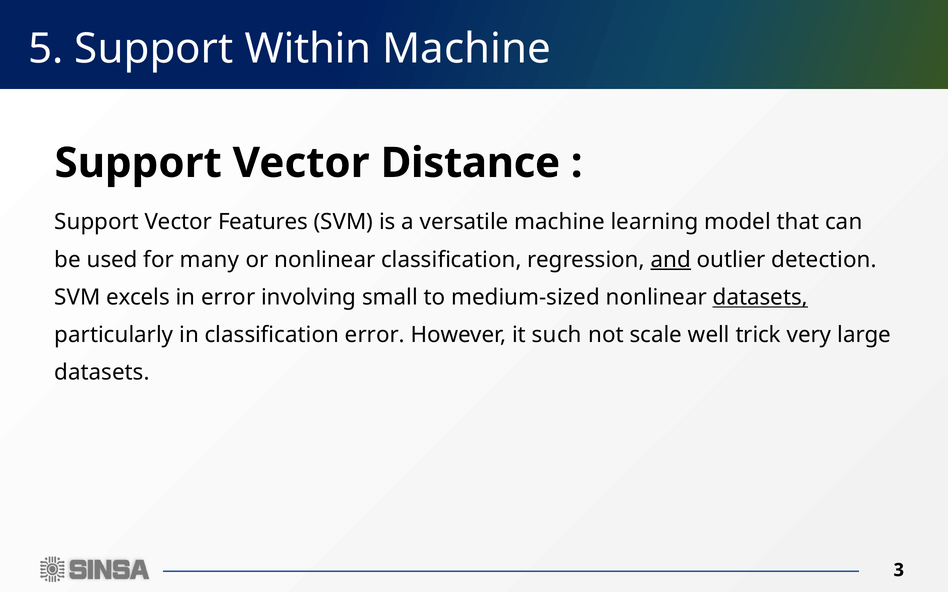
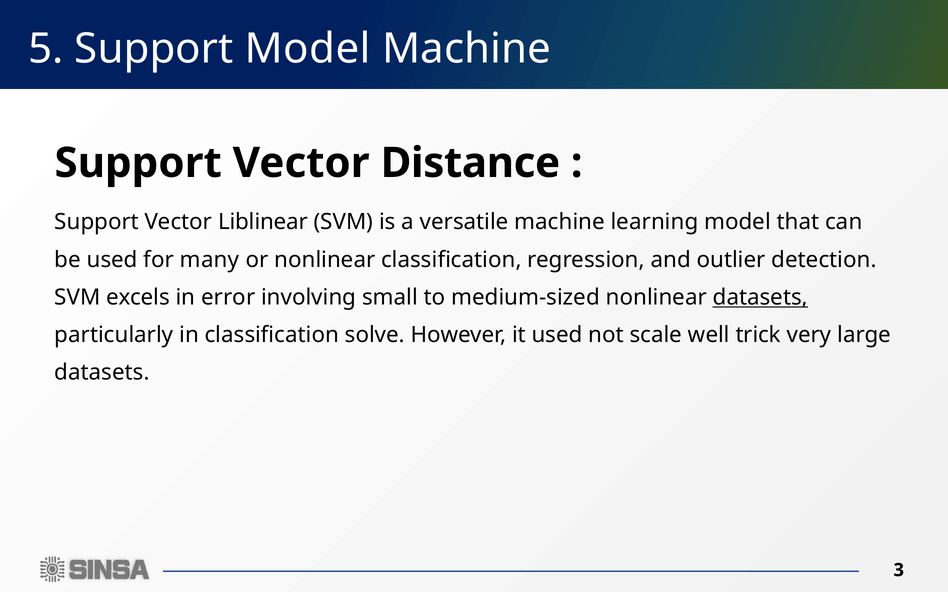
Support Within: Within -> Model
Features: Features -> Liblinear
and underline: present -> none
classification error: error -> solve
it such: such -> used
